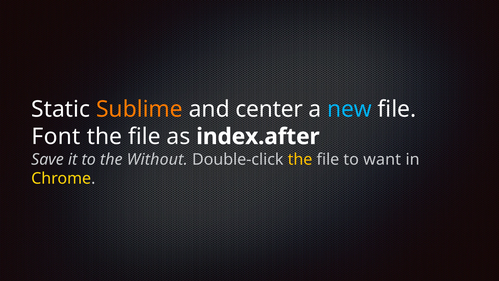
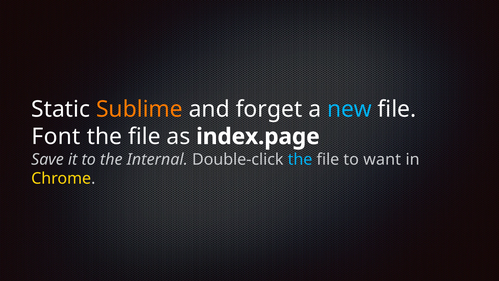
center: center -> forget
index.after: index.after -> index.page
Without: Without -> Internal
the at (300, 159) colour: yellow -> light blue
